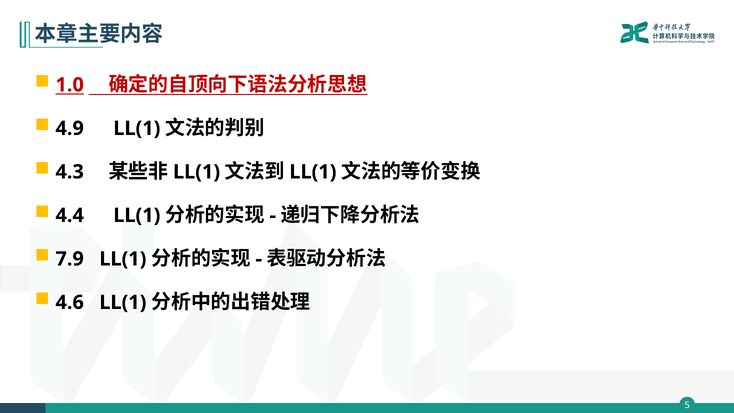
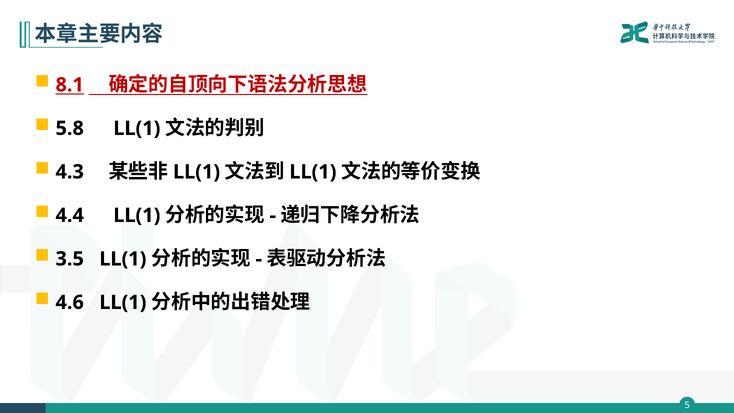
1.0: 1.0 -> 8.1
4.9: 4.9 -> 5.8
7.9: 7.9 -> 3.5
